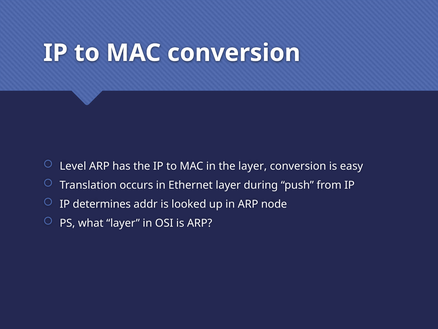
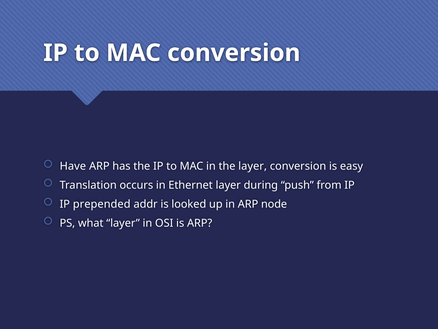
Level: Level -> Have
determines: determines -> prepended
